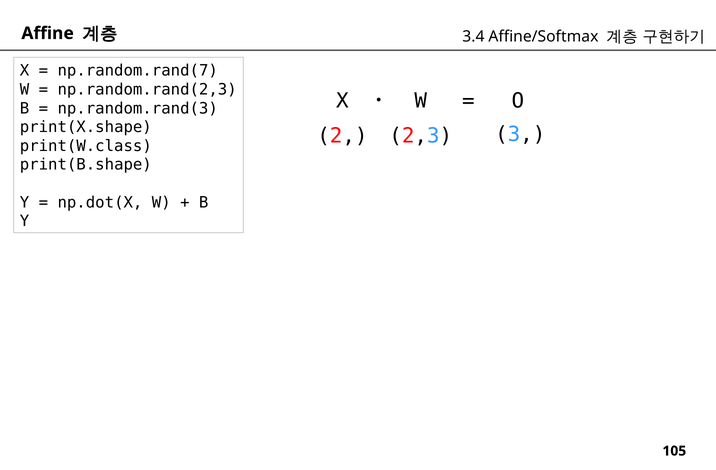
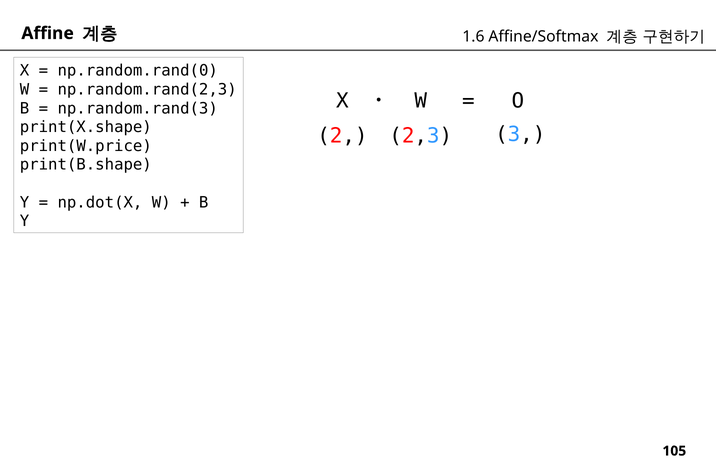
3.4: 3.4 -> 1.6
np.random.rand(7: np.random.rand(7 -> np.random.rand(0
print(W.class: print(W.class -> print(W.price
